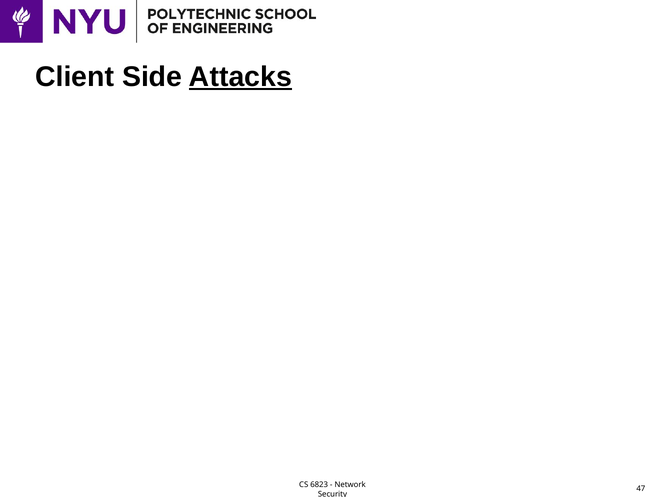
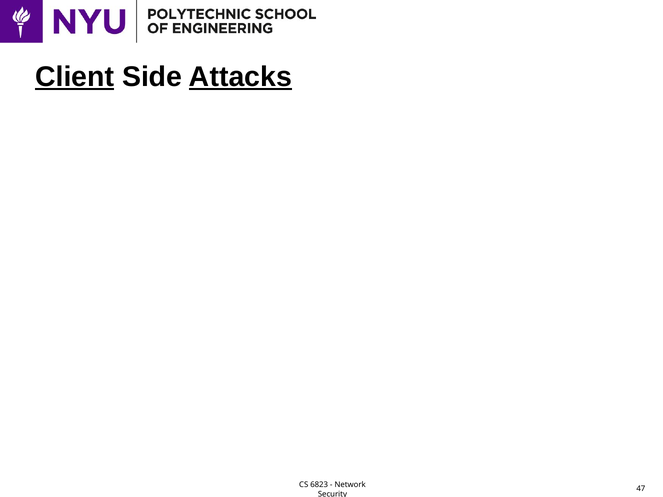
Client at (75, 77) underline: none -> present
